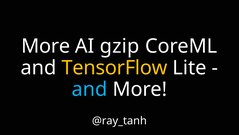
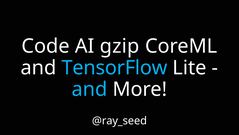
More at (46, 46): More -> Code
TensorFlow colour: yellow -> light blue
@ray_tanh: @ray_tanh -> @ray_seed
